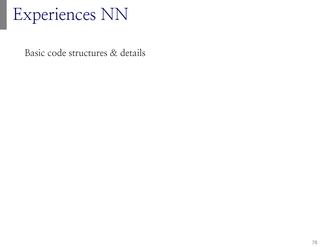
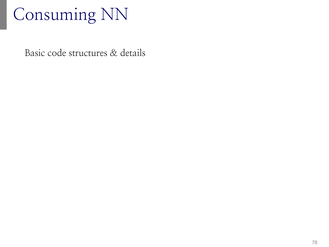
Experiences: Experiences -> Consuming
